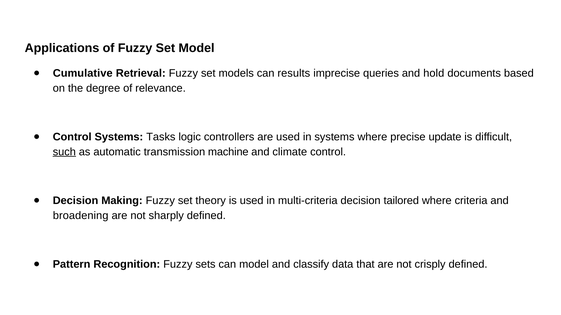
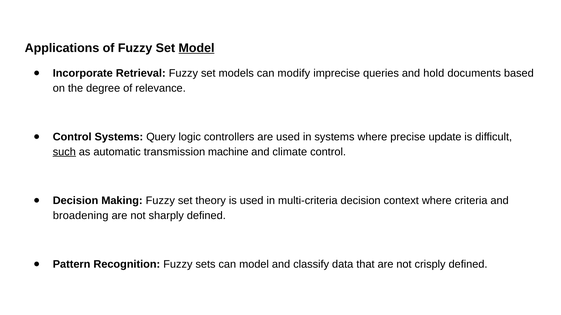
Model at (197, 48) underline: none -> present
Cumulative: Cumulative -> Incorporate
results: results -> modify
Tasks: Tasks -> Query
tailored: tailored -> context
